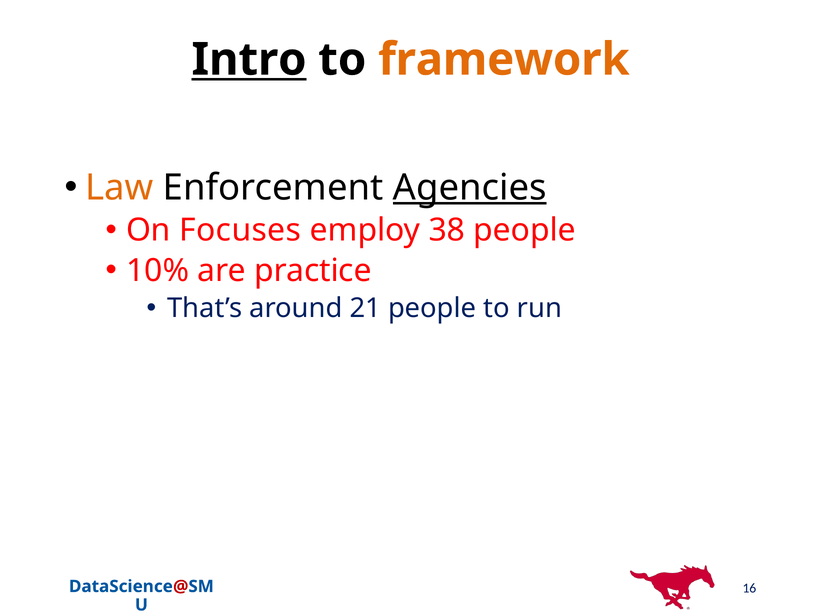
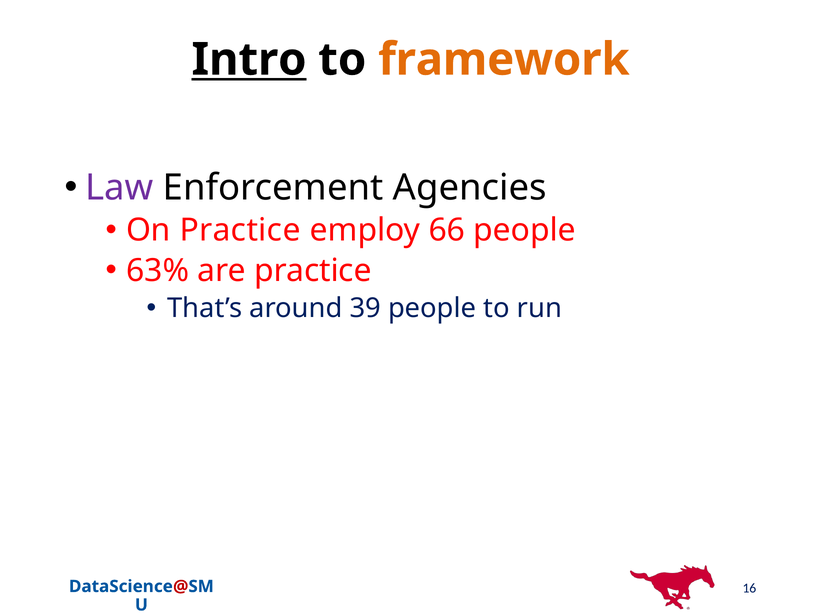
Law colour: orange -> purple
Agencies underline: present -> none
On Focuses: Focuses -> Practice
38: 38 -> 66
10%: 10% -> 63%
21: 21 -> 39
